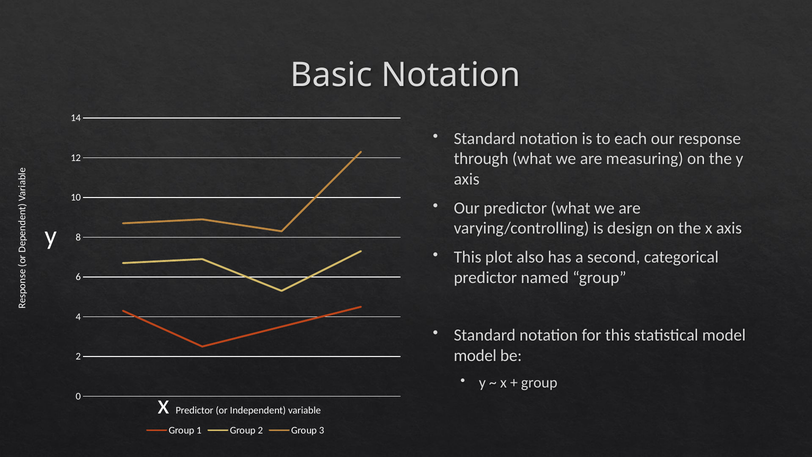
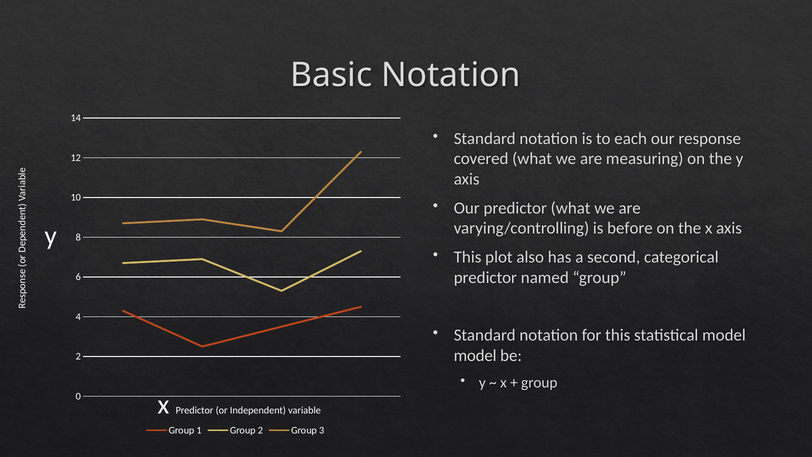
through: through -> covered
design: design -> before
